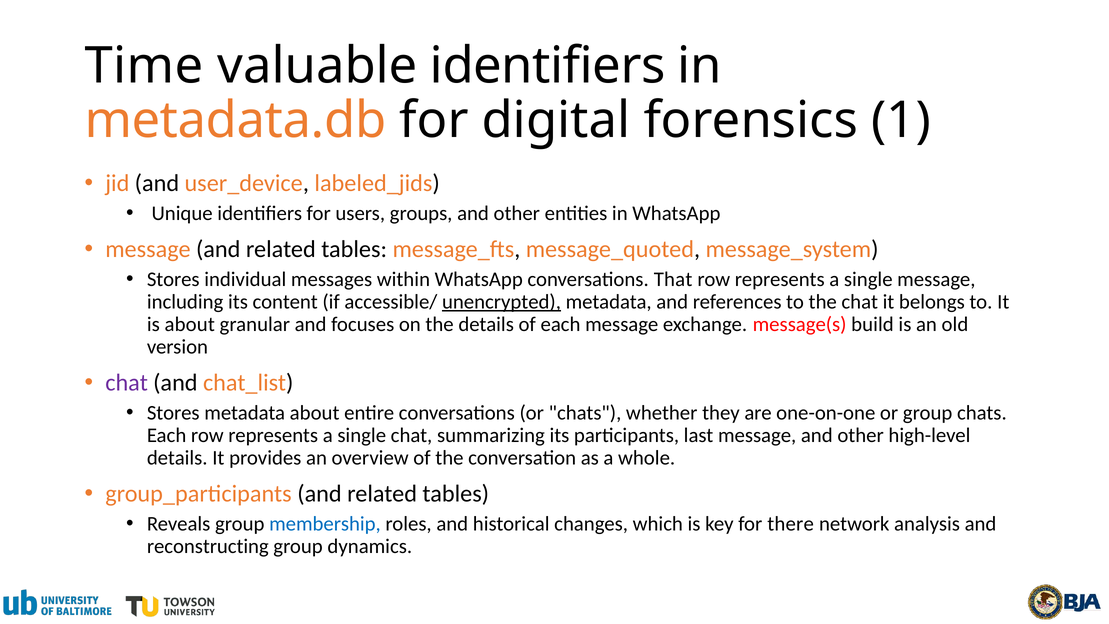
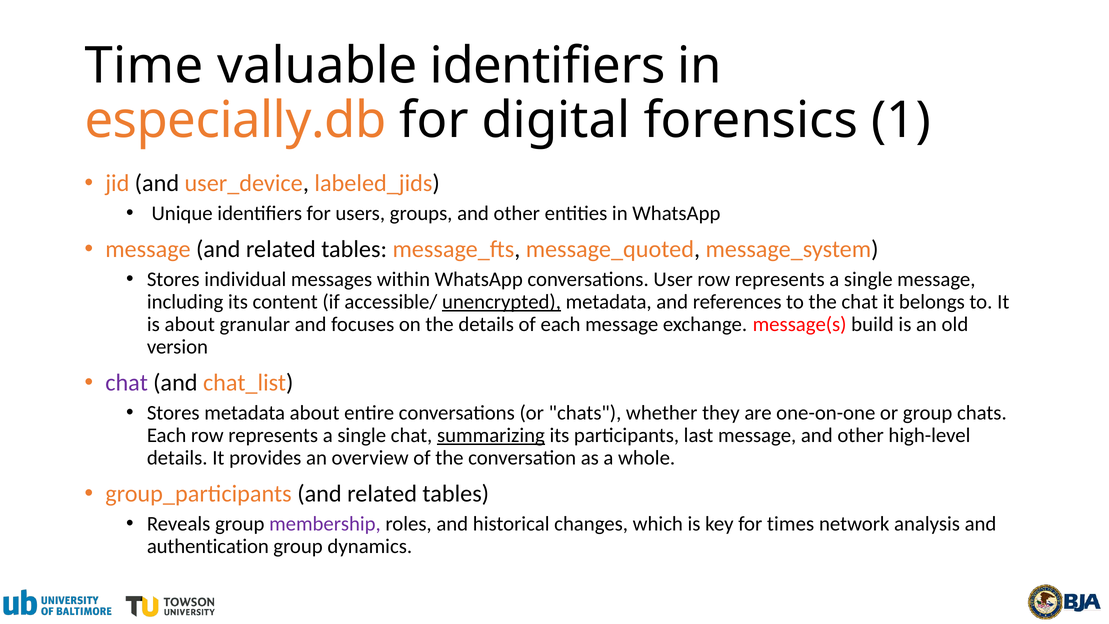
metadata.db: metadata.db -> especially.db
That: That -> User
summarizing underline: none -> present
membership colour: blue -> purple
there: there -> times
reconstructing: reconstructing -> authentication
